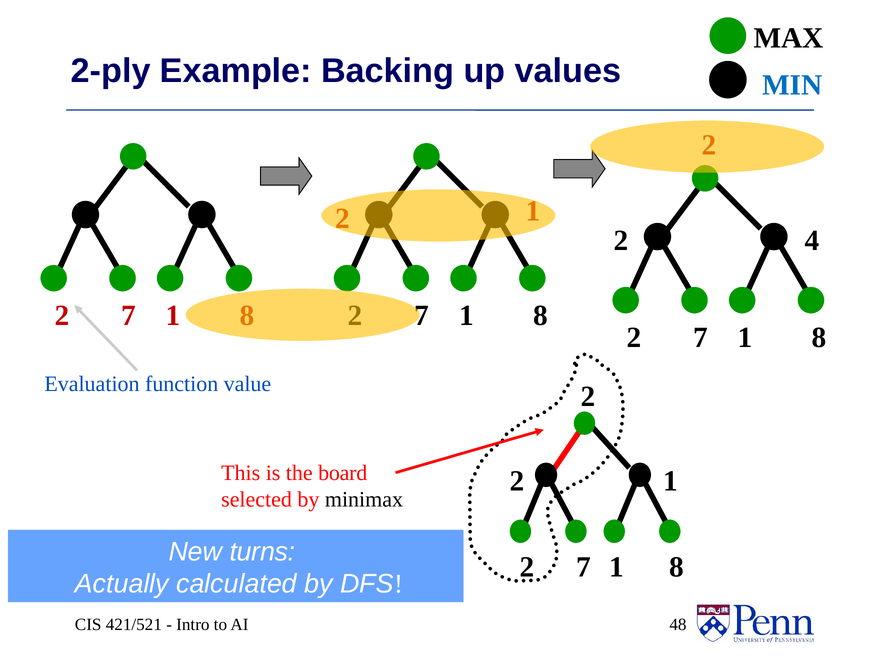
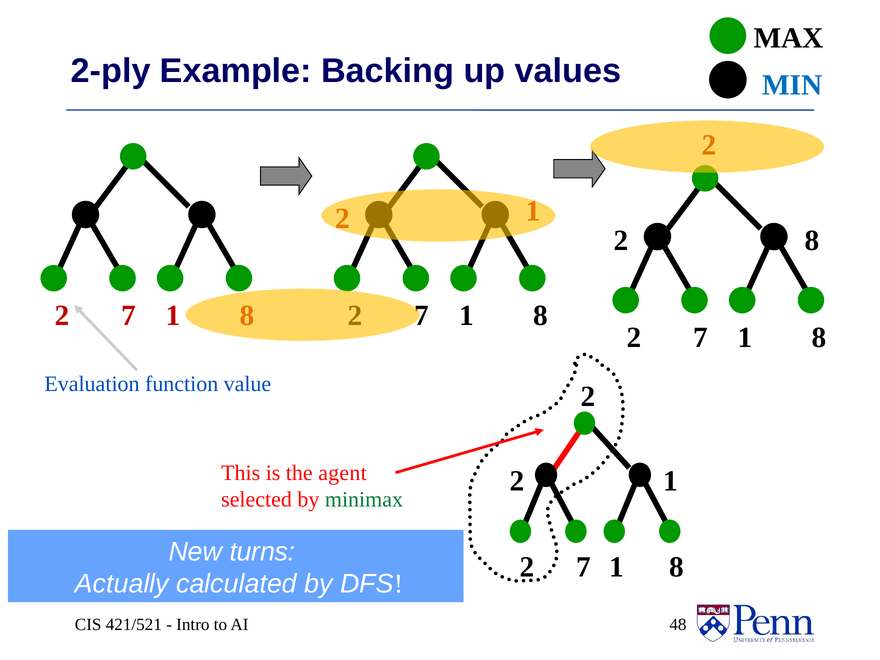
2 4: 4 -> 8
board: board -> agent
minimax colour: black -> green
